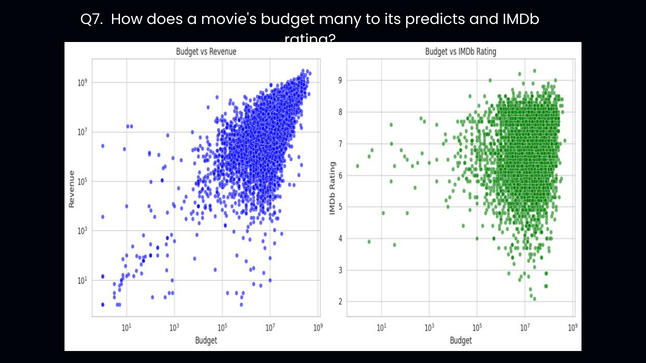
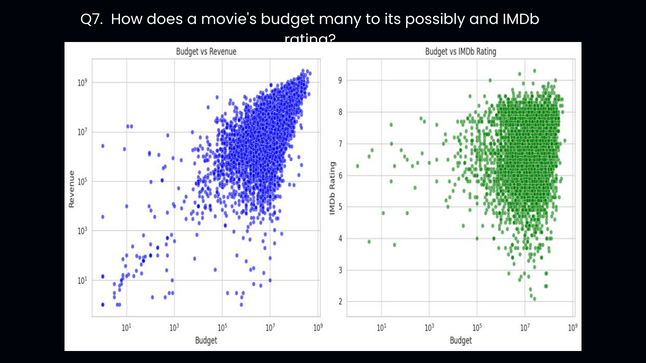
predicts: predicts -> possibly
